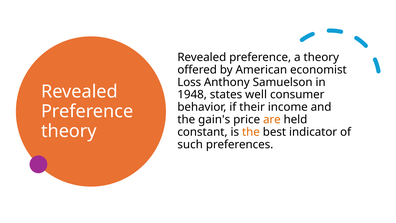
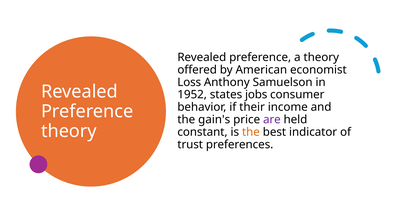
1948: 1948 -> 1952
well: well -> jobs
are colour: orange -> purple
such: such -> trust
